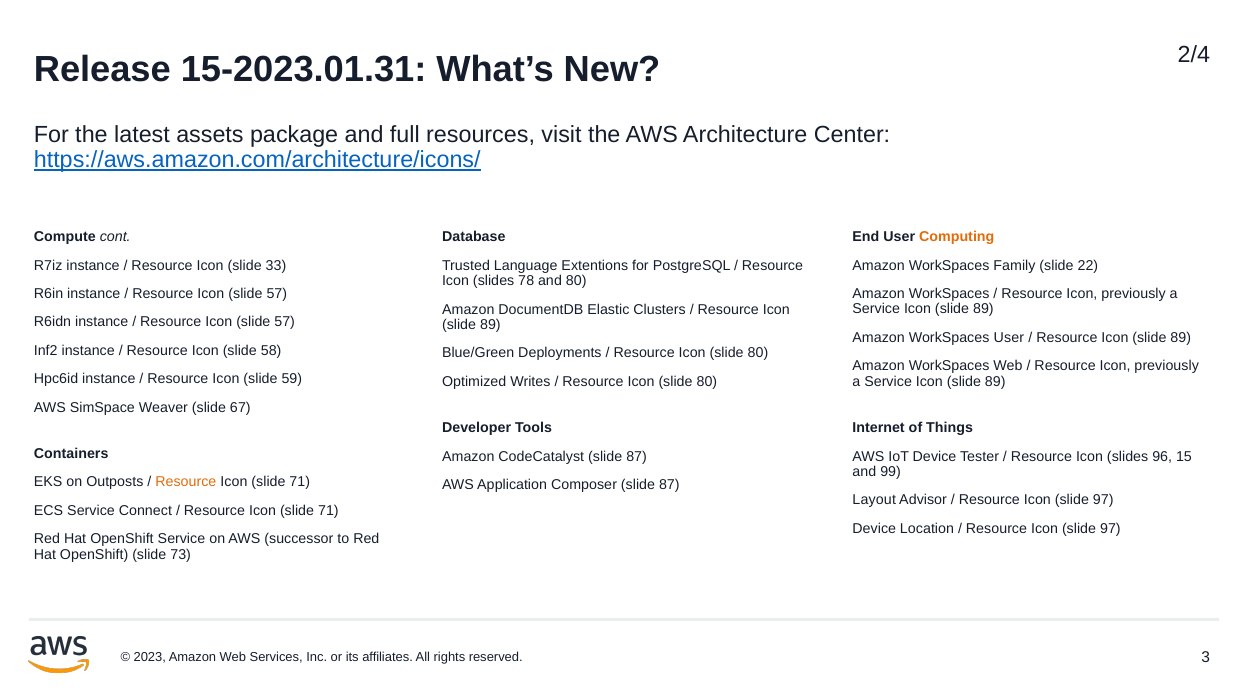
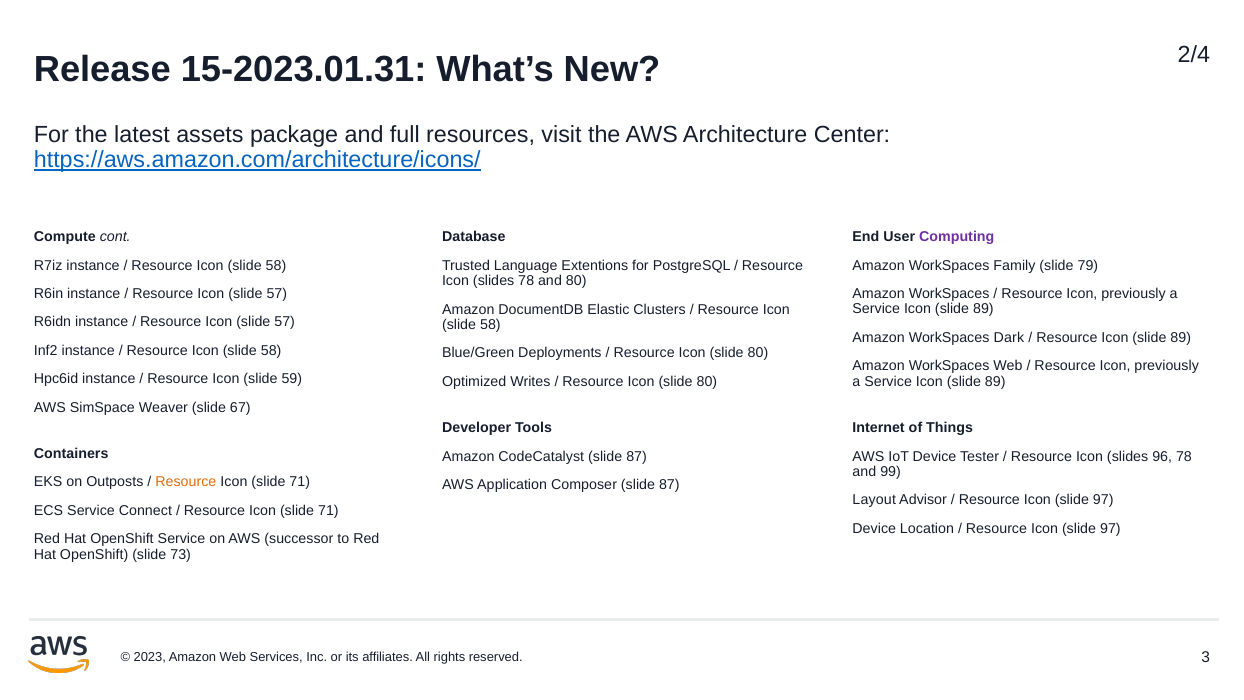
Computing colour: orange -> purple
33 at (276, 265): 33 -> 58
22: 22 -> 79
89 at (490, 325): 89 -> 58
WorkSpaces User: User -> Dark
96 15: 15 -> 78
